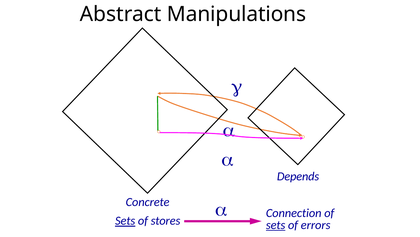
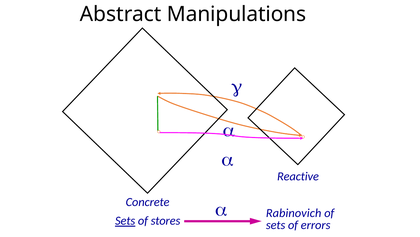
Depends: Depends -> Reactive
Connection: Connection -> Rabinovich
sets at (276, 224) underline: present -> none
